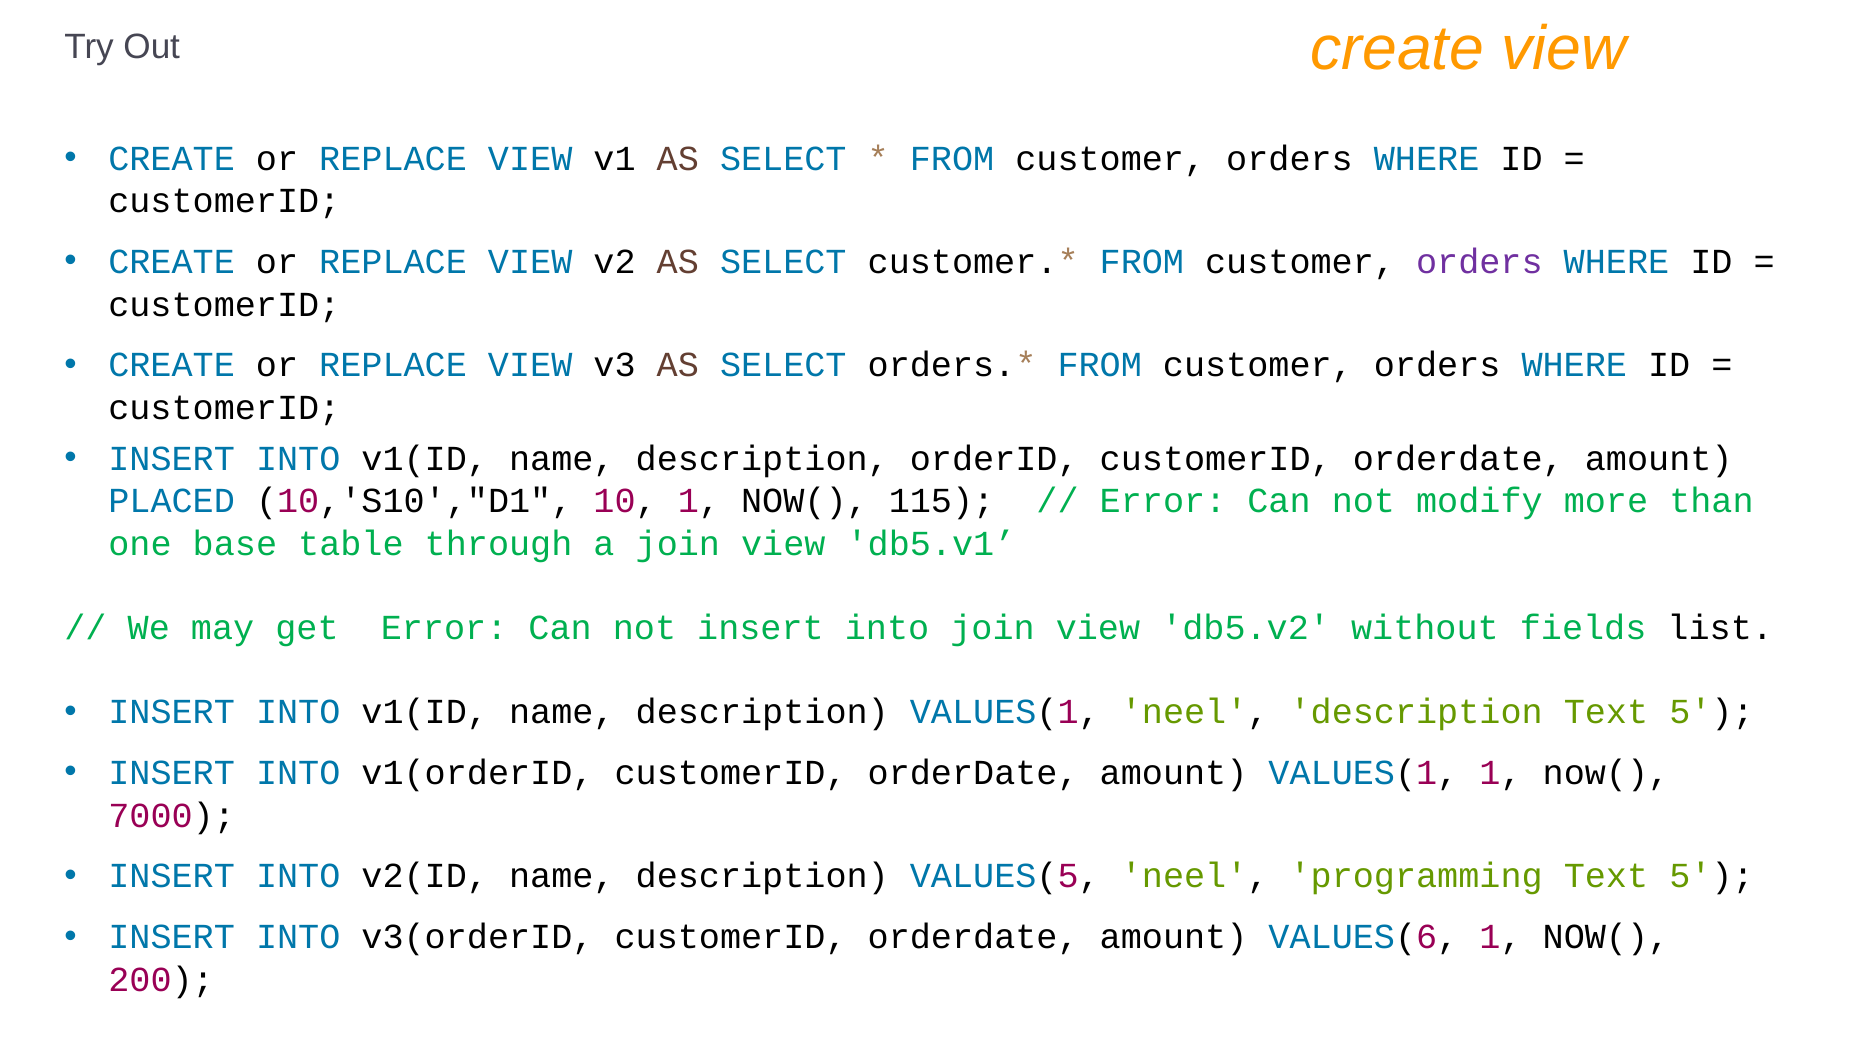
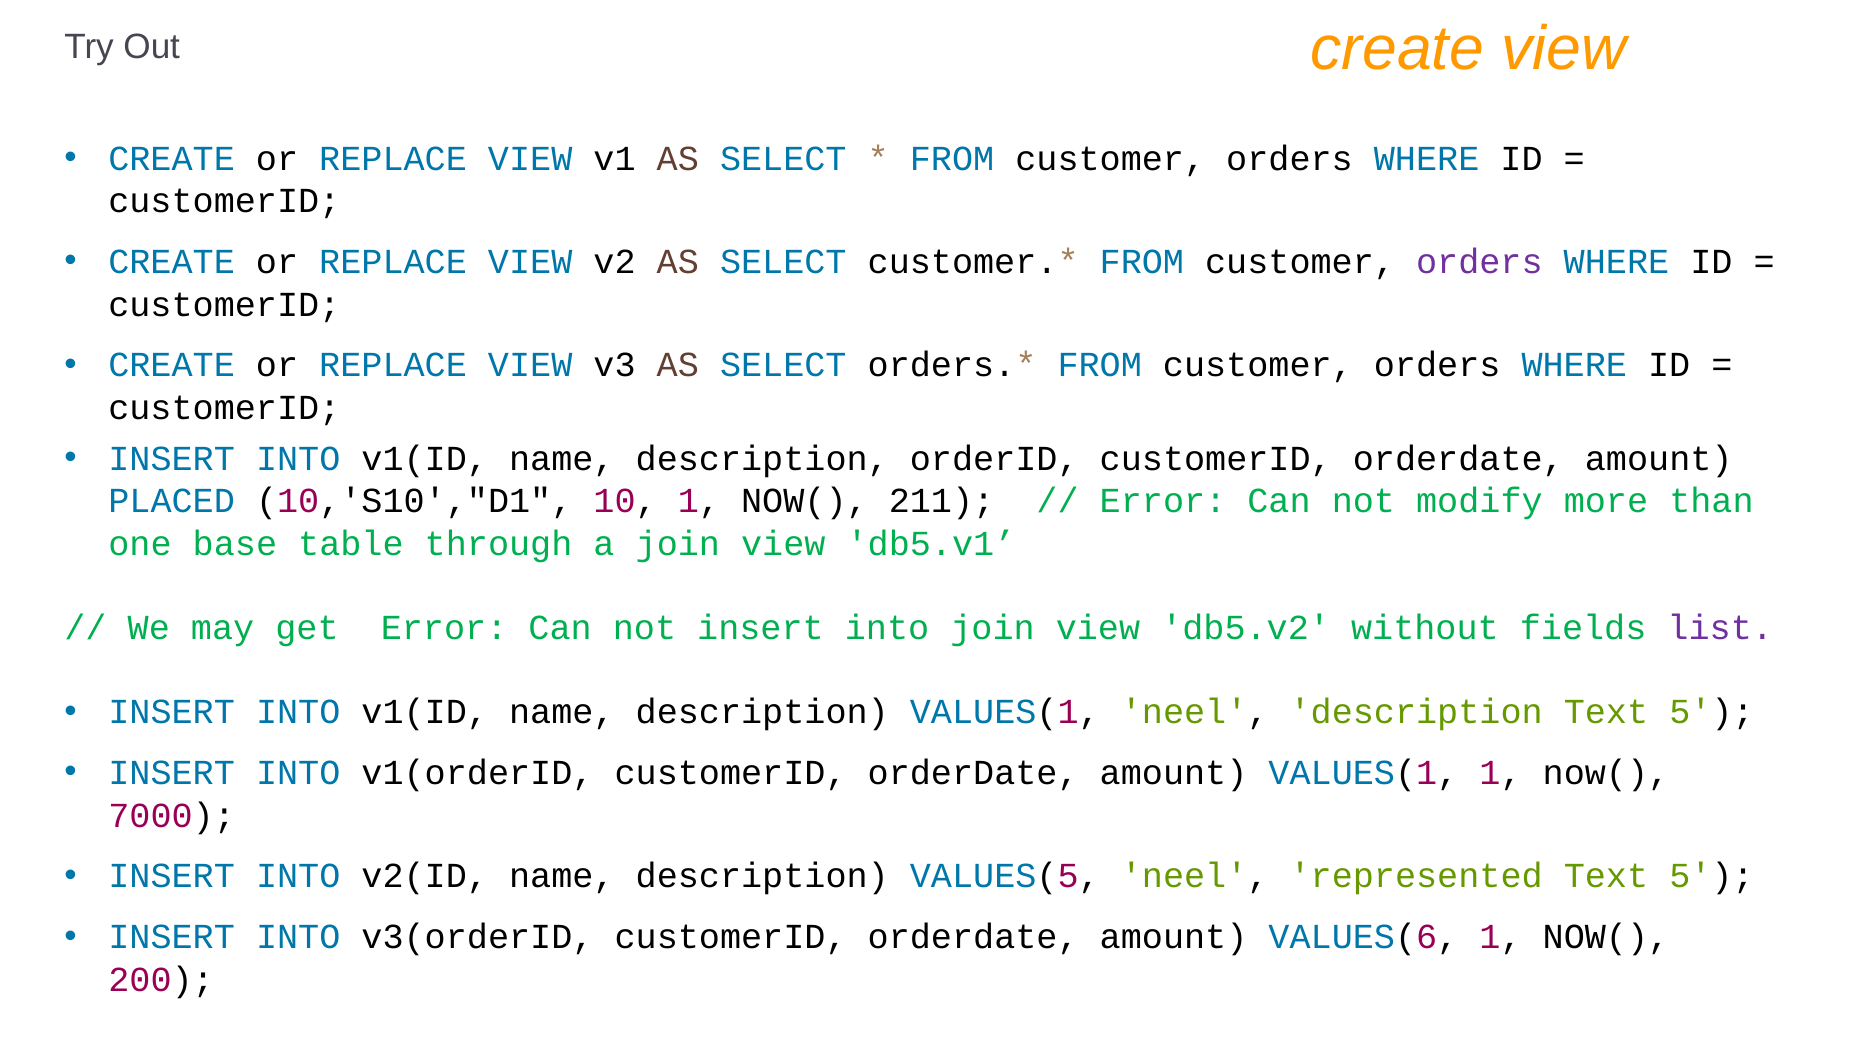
115: 115 -> 211
list colour: black -> purple
programming: programming -> represented
